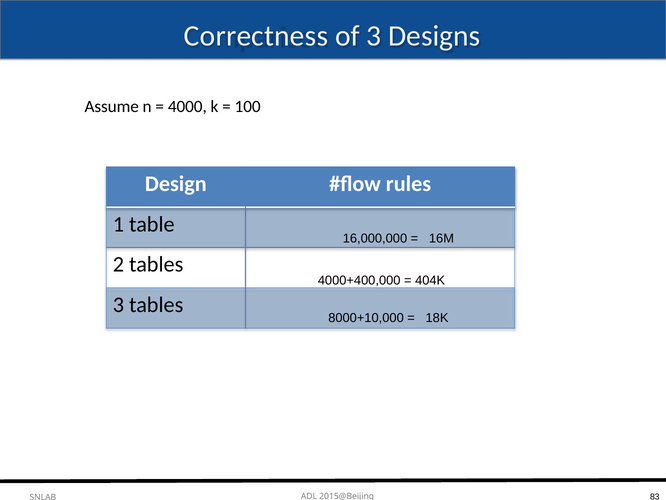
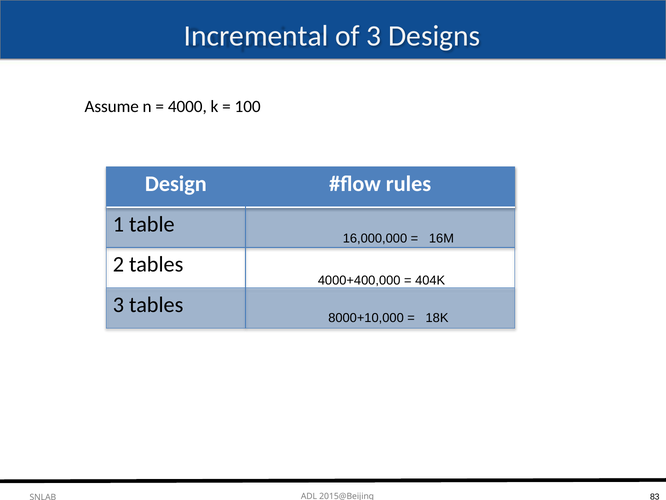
Correctness: Correctness -> Incremental
